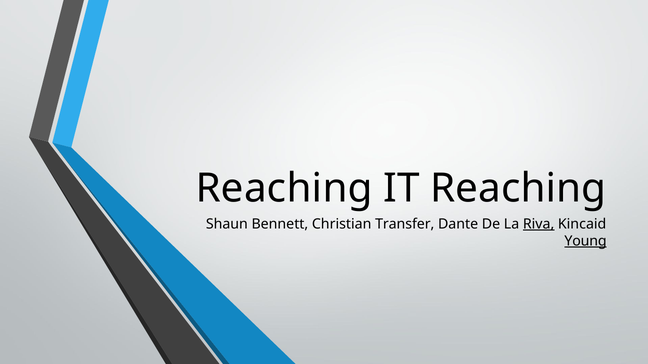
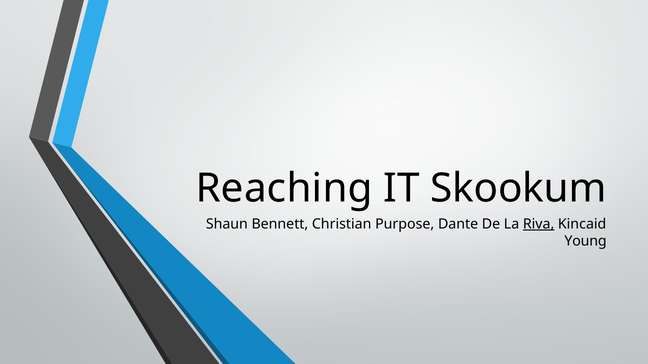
IT Reaching: Reaching -> Skookum
Transfer: Transfer -> Purpose
Young underline: present -> none
